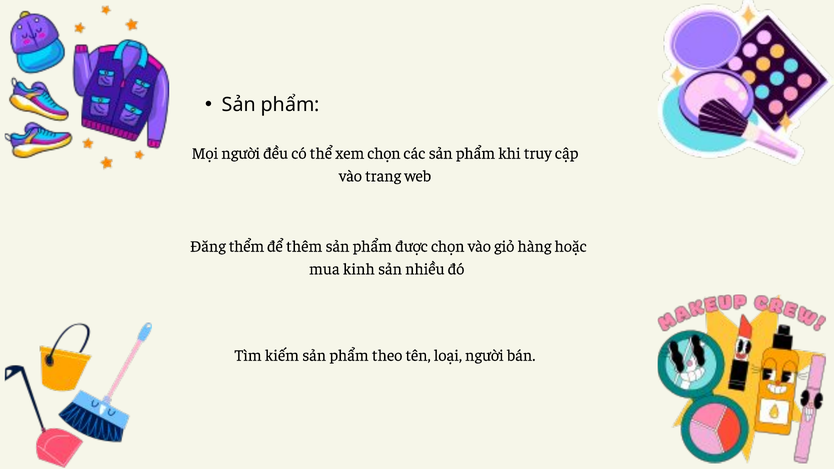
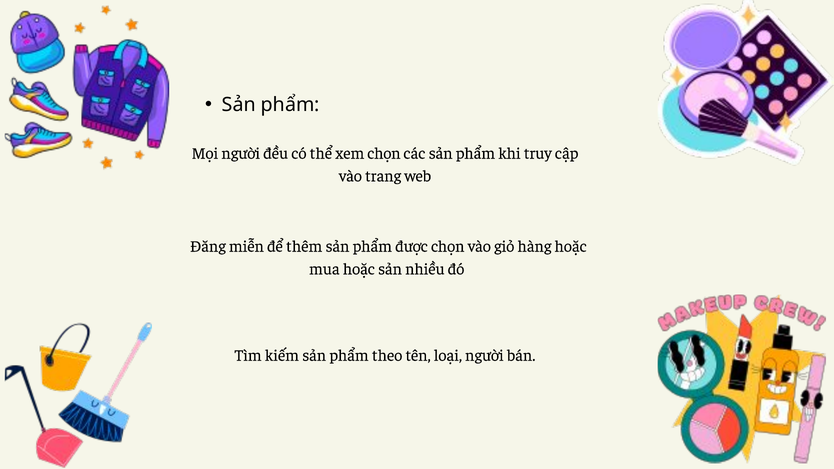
thểm: thểm -> miễn
mua kinh: kinh -> hoặc
